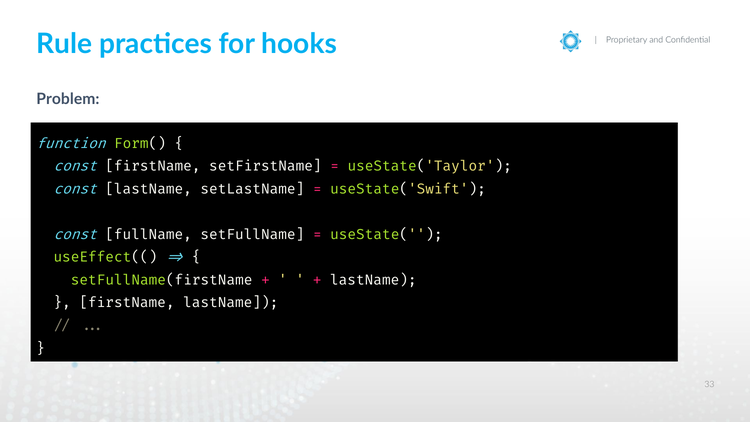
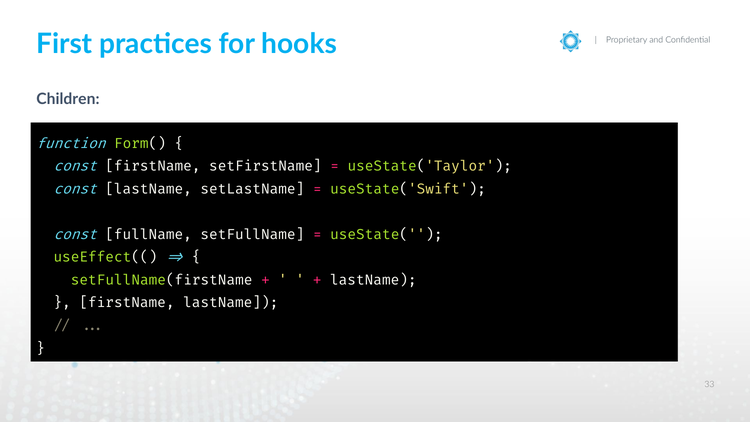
Rule: Rule -> First
Problem: Problem -> Children
